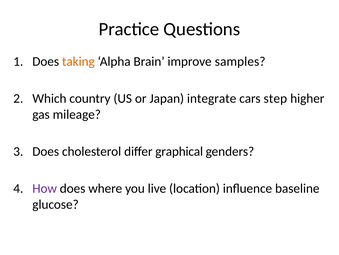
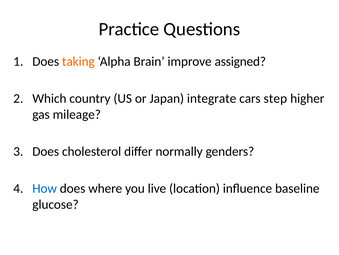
samples: samples -> assigned
graphical: graphical -> normally
How colour: purple -> blue
